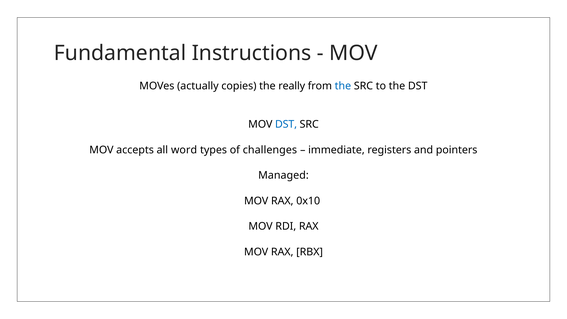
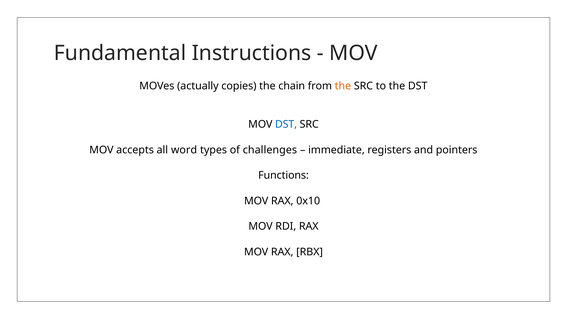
really: really -> chain
the at (343, 86) colour: blue -> orange
Managed: Managed -> Functions
